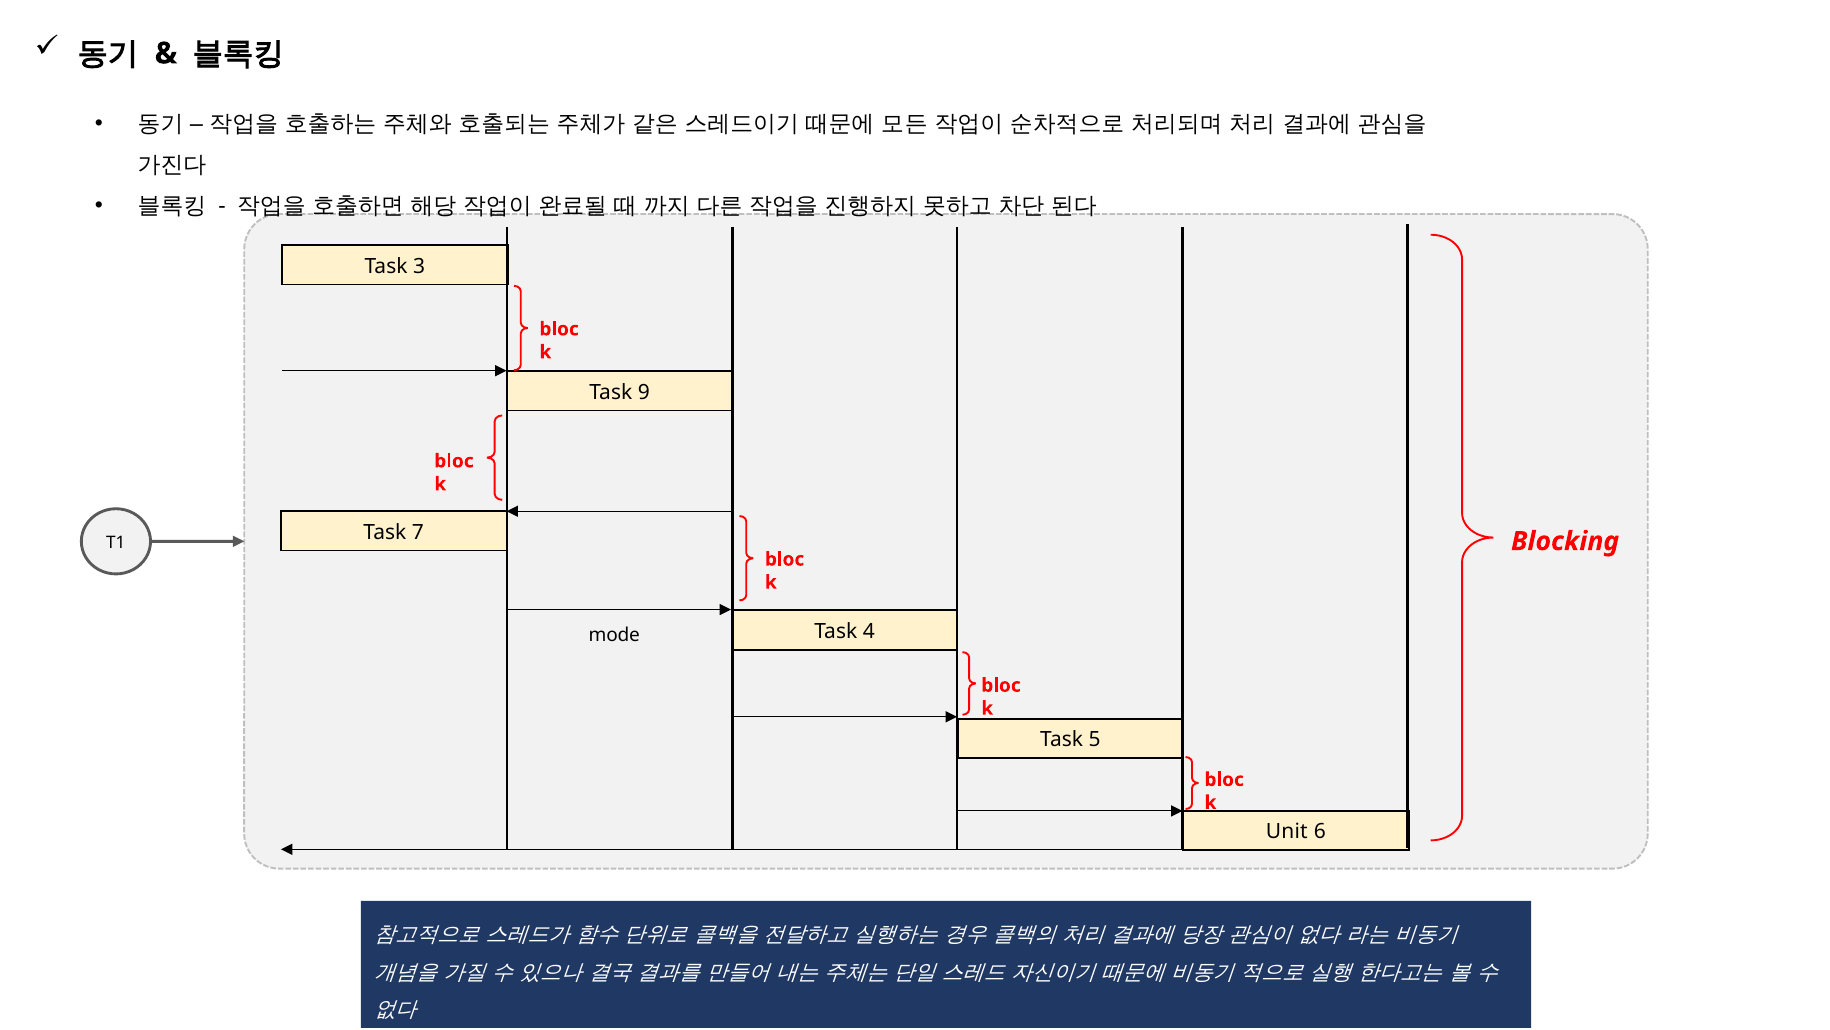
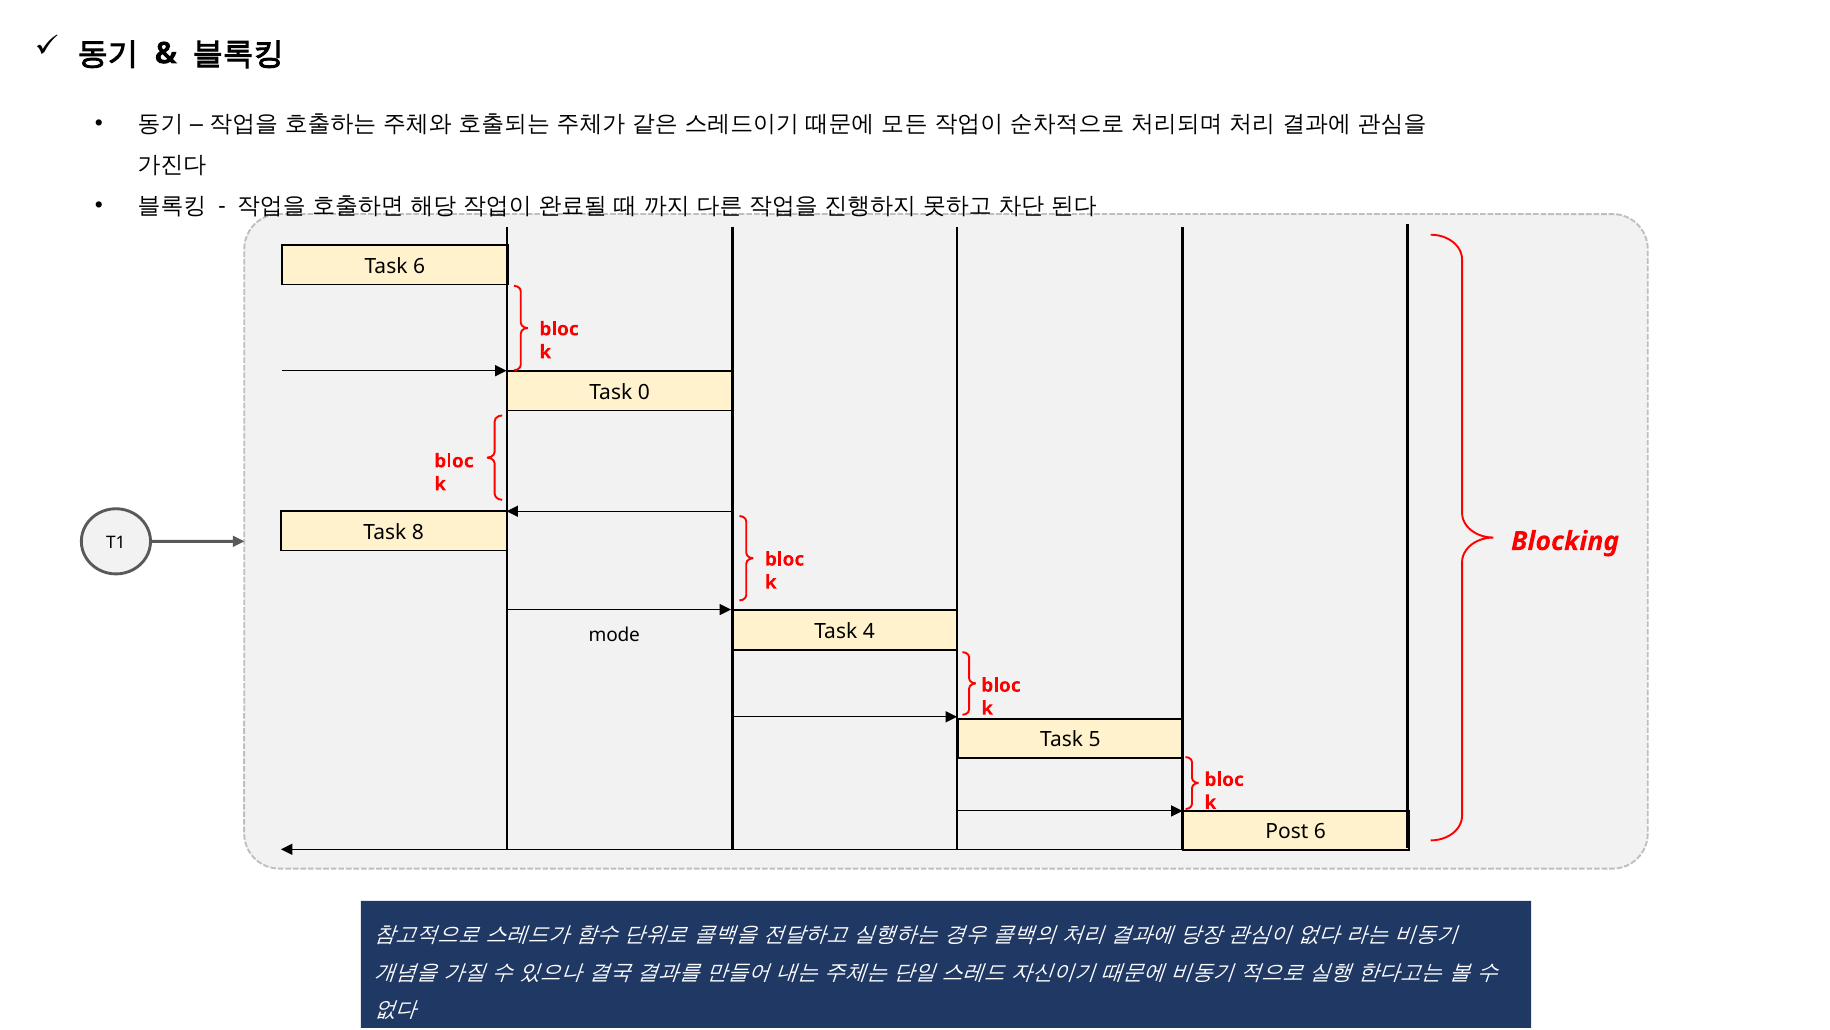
Task 3: 3 -> 6
9: 9 -> 0
7: 7 -> 8
Unit: Unit -> Post
